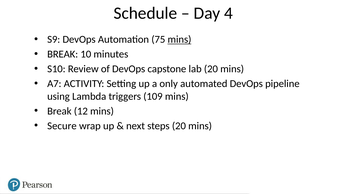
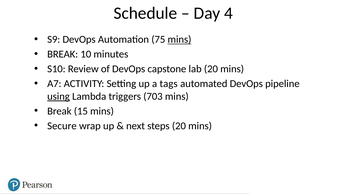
only: only -> tags
using underline: none -> present
109: 109 -> 703
12: 12 -> 15
